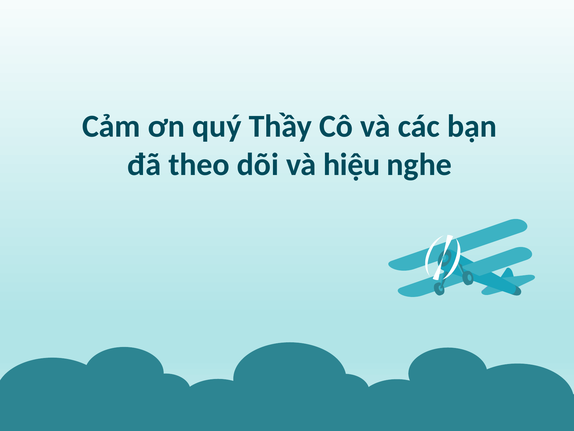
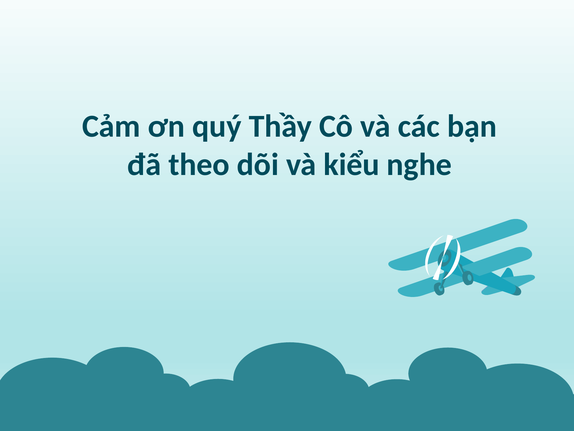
hiệu: hiệu -> kiểu
